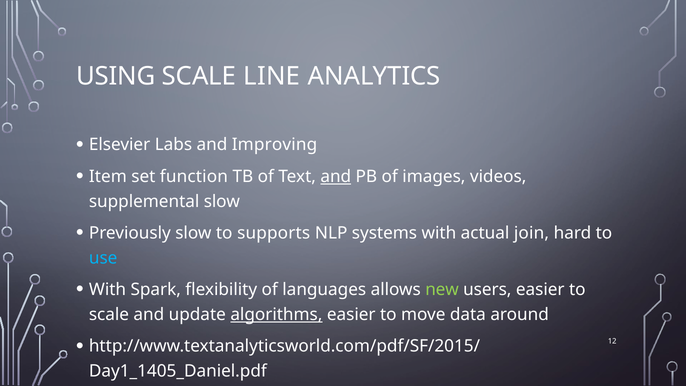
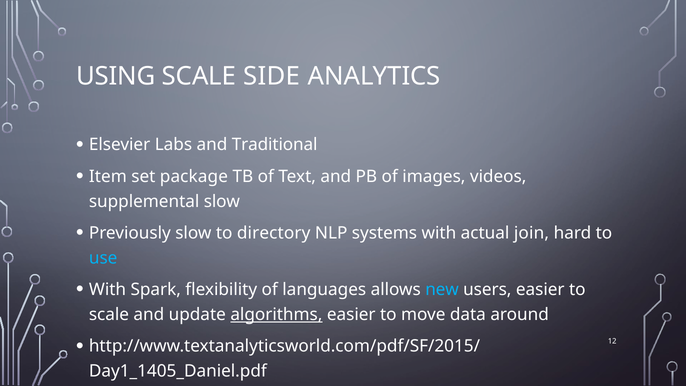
LINE: LINE -> SIDE
Improving: Improving -> Traditional
function: function -> package
and at (336, 177) underline: present -> none
supports: supports -> directory
new colour: light green -> light blue
